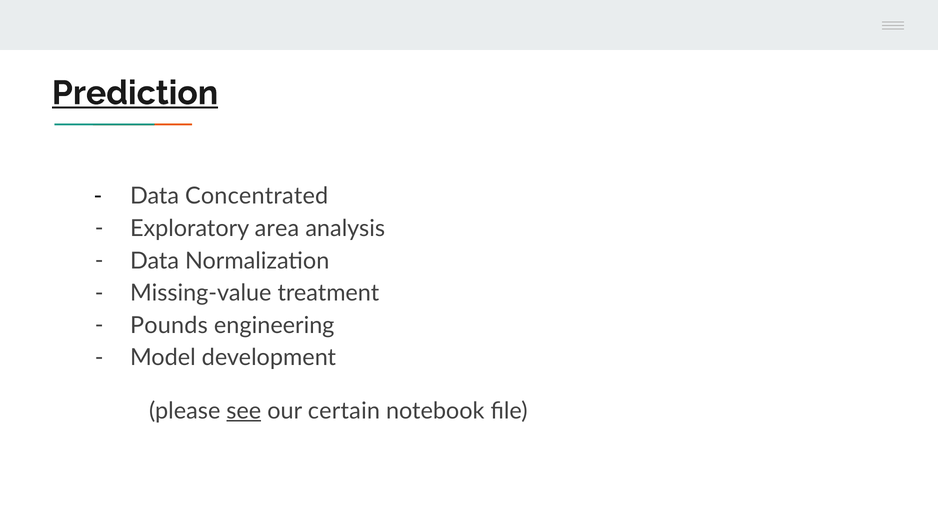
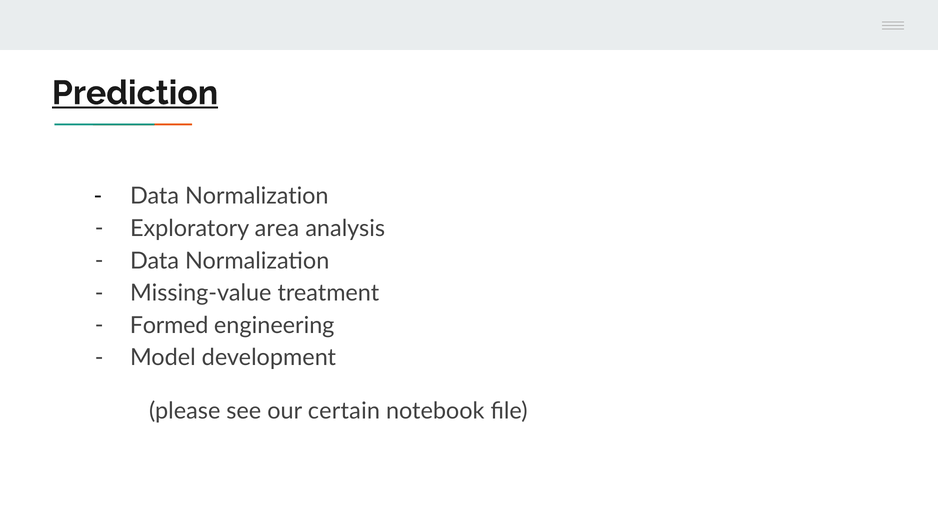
Concentrated at (257, 196): Concentrated -> Normalization
Pounds: Pounds -> Formed
see underline: present -> none
